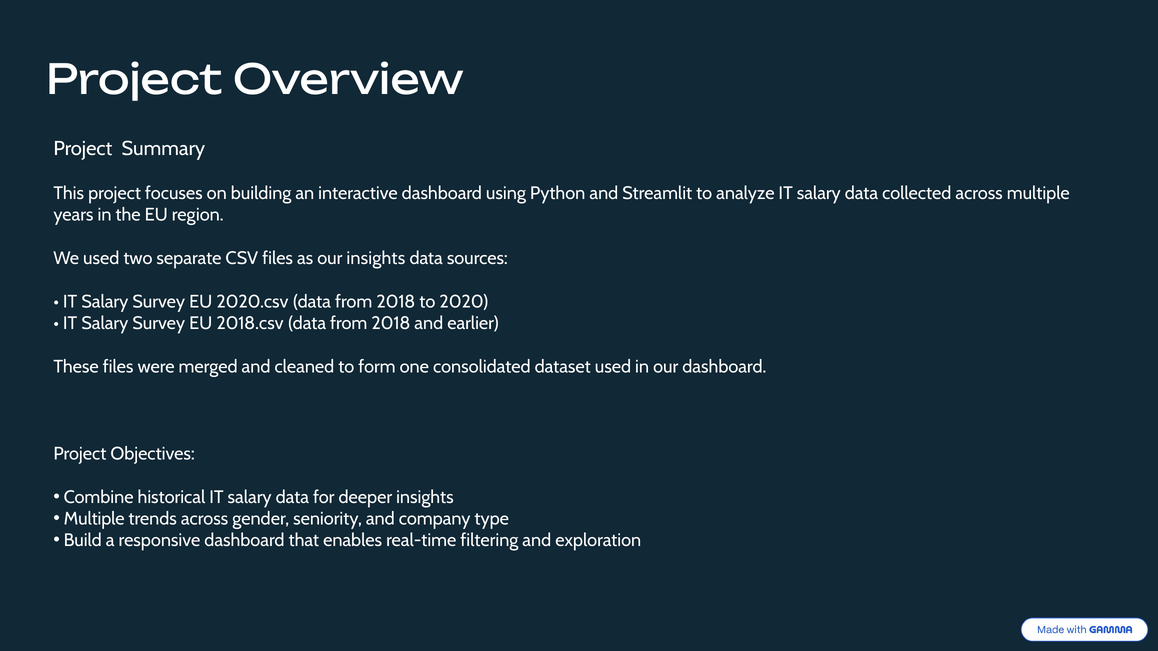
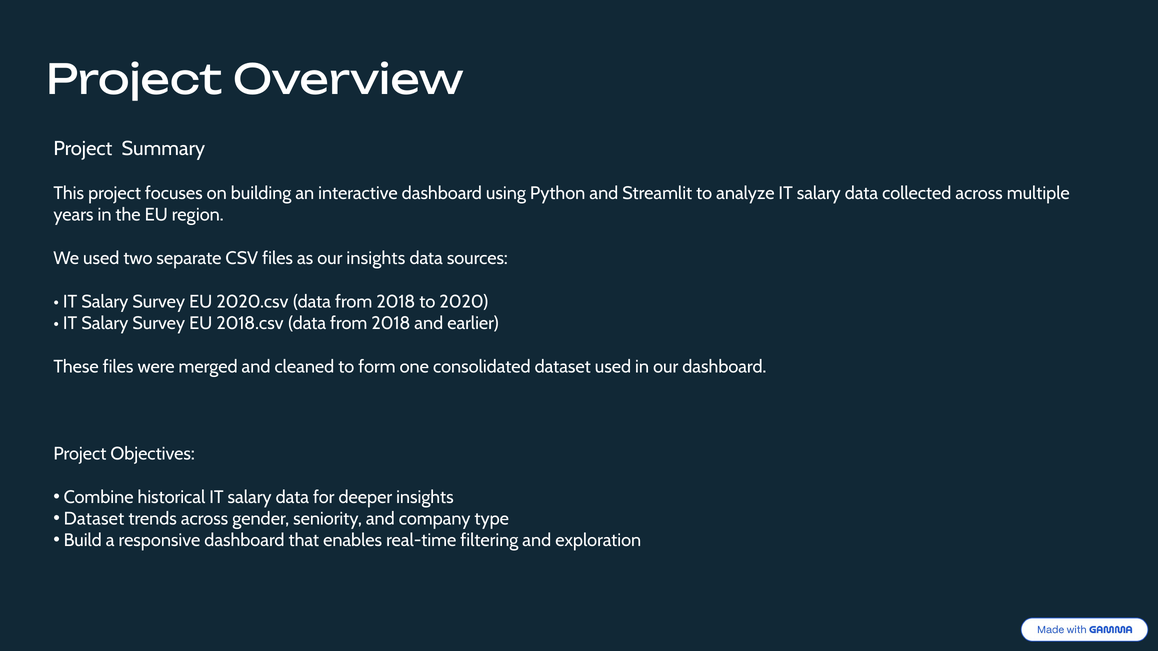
Multiple at (94, 519): Multiple -> Dataset
